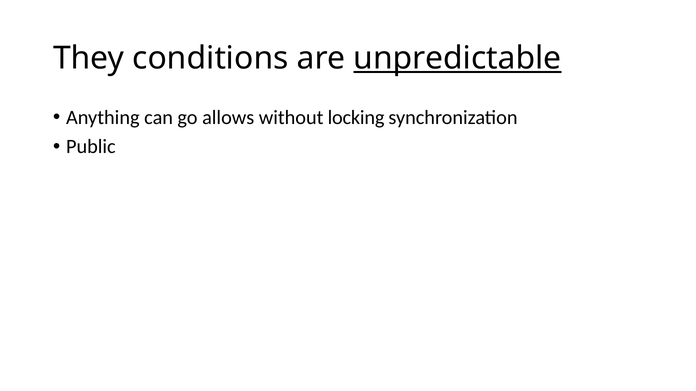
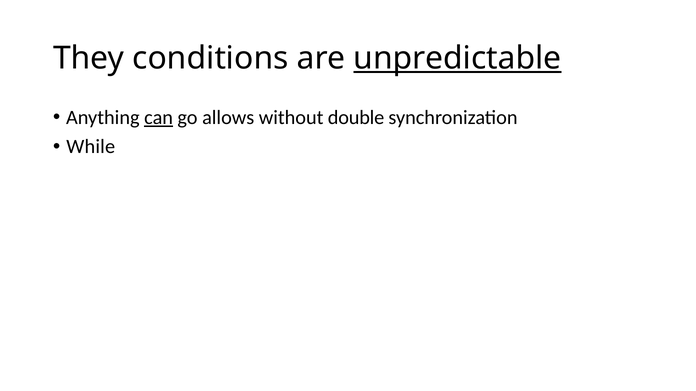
can underline: none -> present
locking: locking -> double
Public: Public -> While
